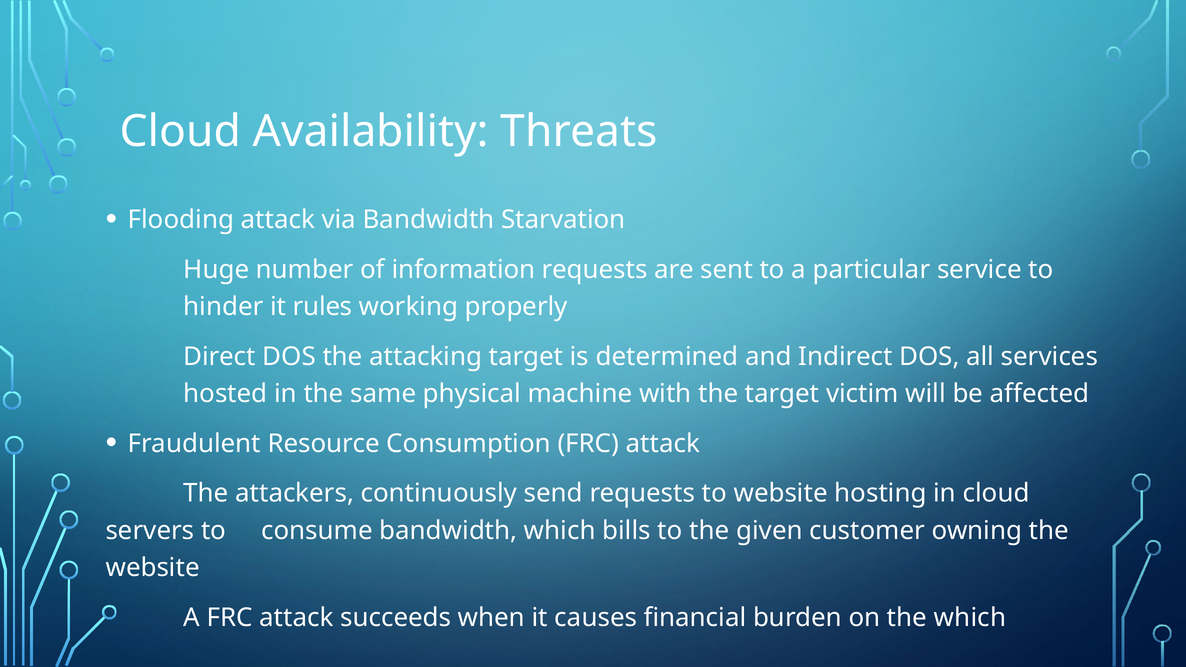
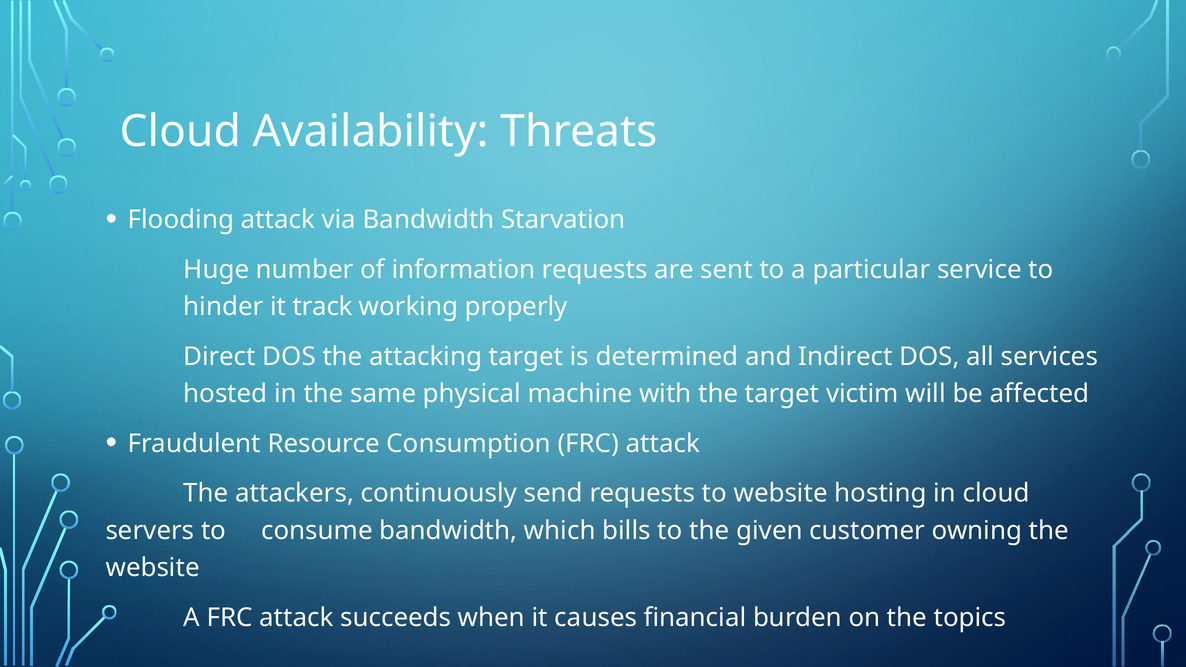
rules: rules -> track
the which: which -> topics
